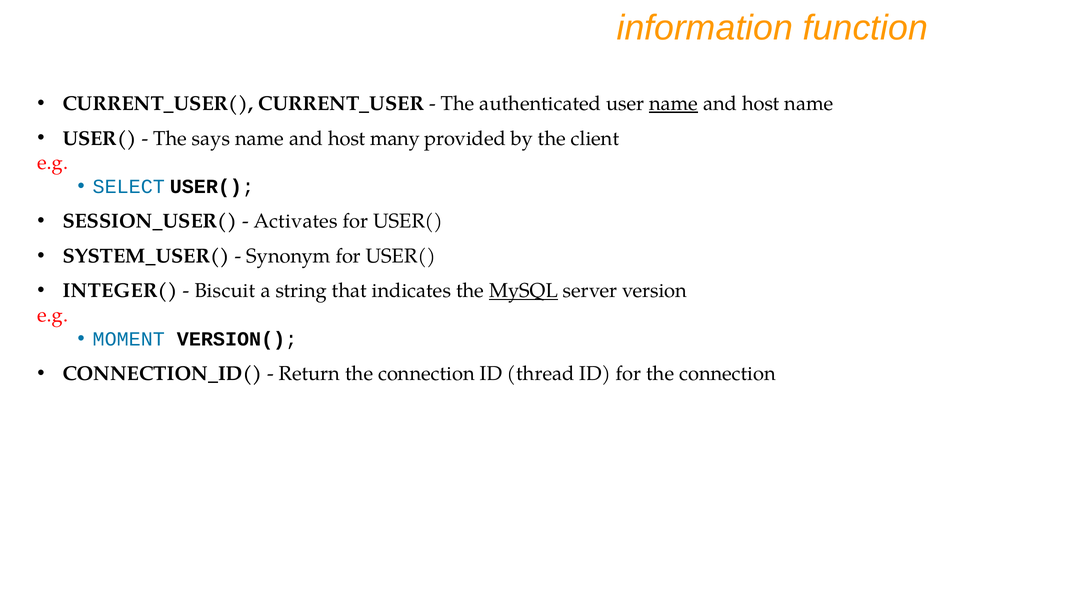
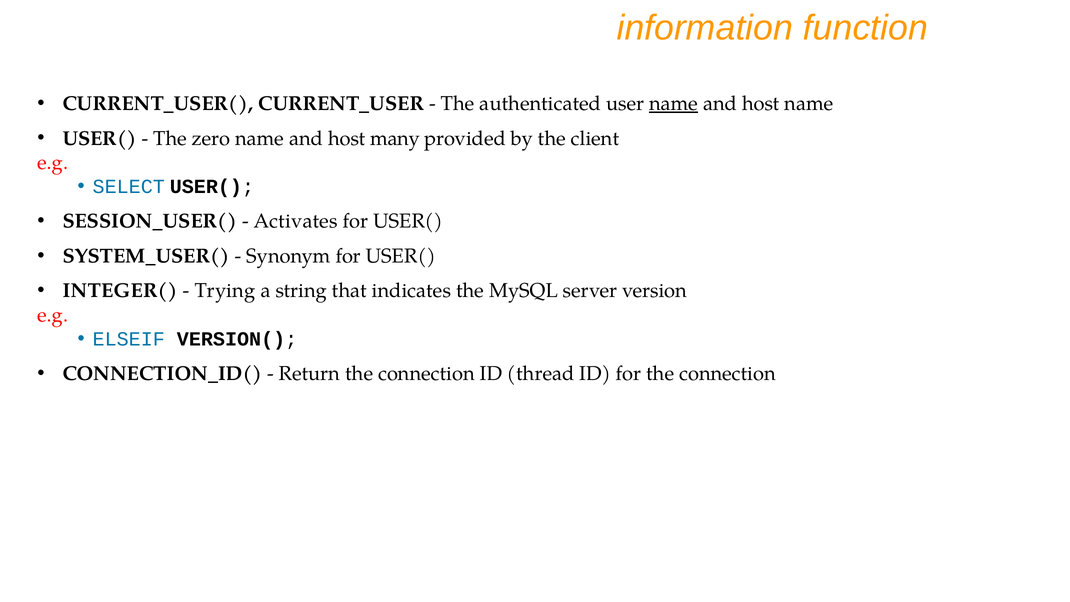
says: says -> zero
Biscuit: Biscuit -> Trying
MySQL underline: present -> none
MOMENT: MOMENT -> ELSEIF
